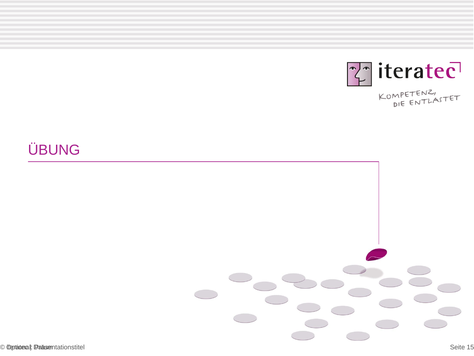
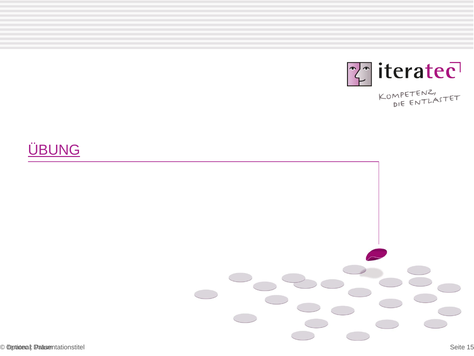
ÜBUNG underline: none -> present
